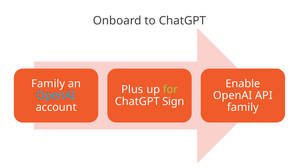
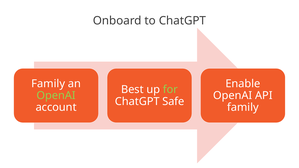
Plus: Plus -> Best
OpenAI at (56, 96) colour: light blue -> light green
Sign: Sign -> Safe
